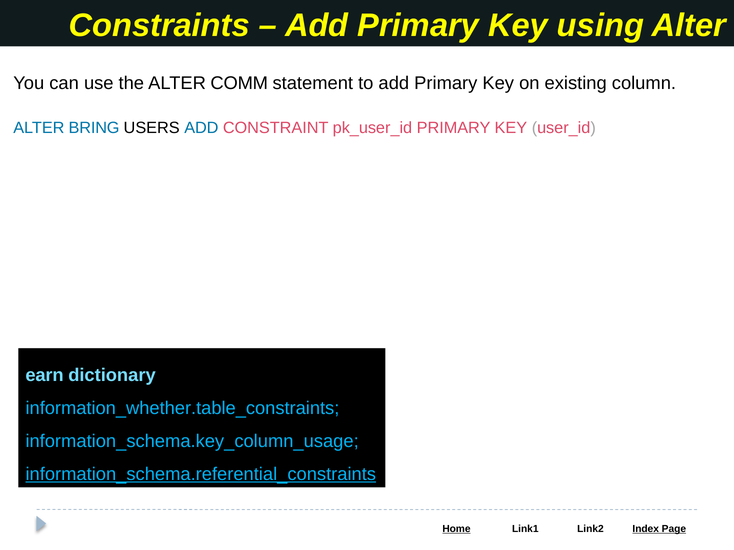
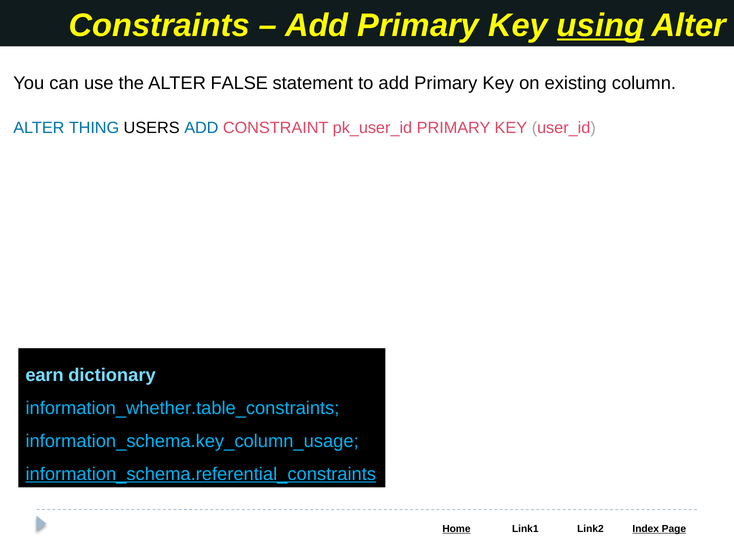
using underline: none -> present
COMM: COMM -> FALSE
BRING: BRING -> THING
